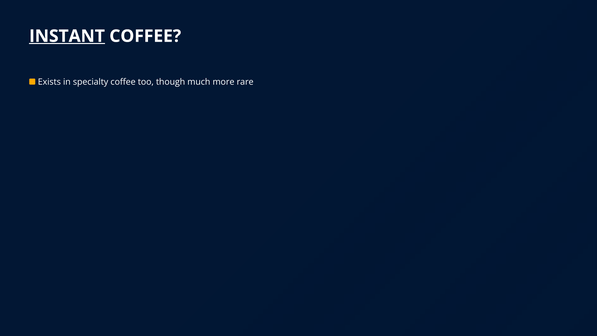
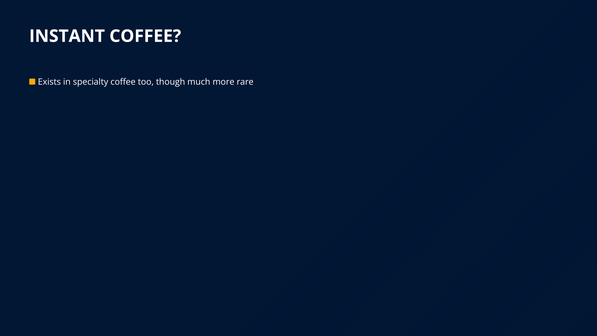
INSTANT underline: present -> none
